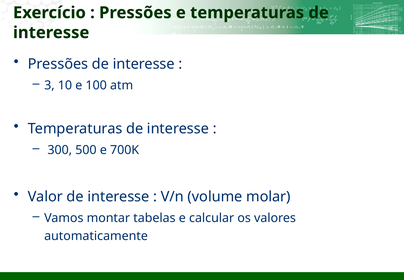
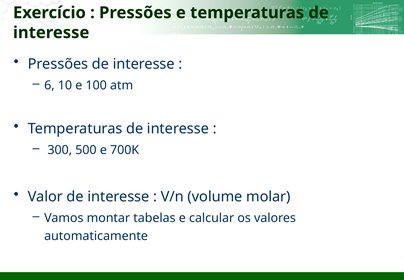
3: 3 -> 6
